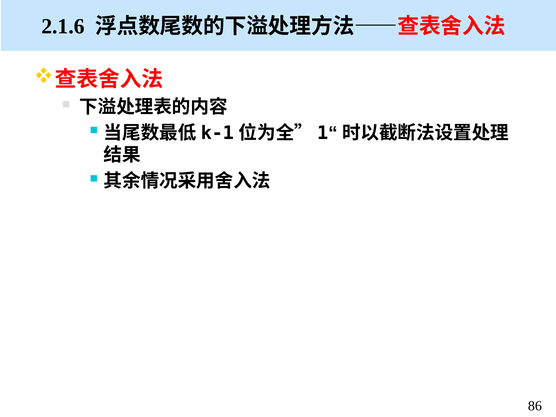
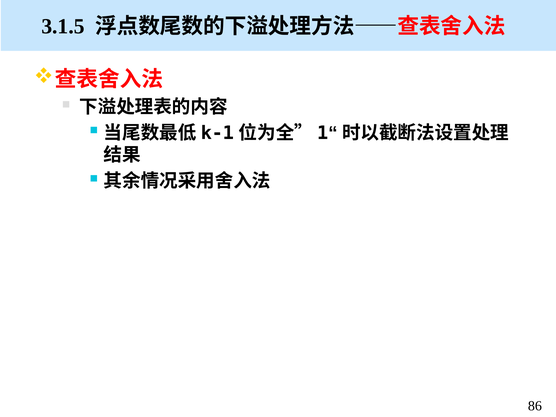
2.1.6: 2.1.6 -> 3.1.5
